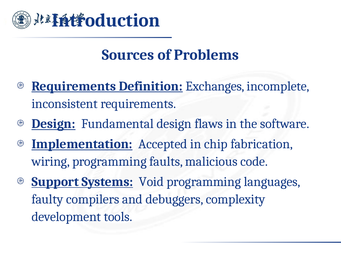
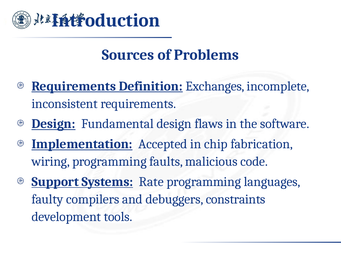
Void: Void -> Rate
complexity: complexity -> constraints
